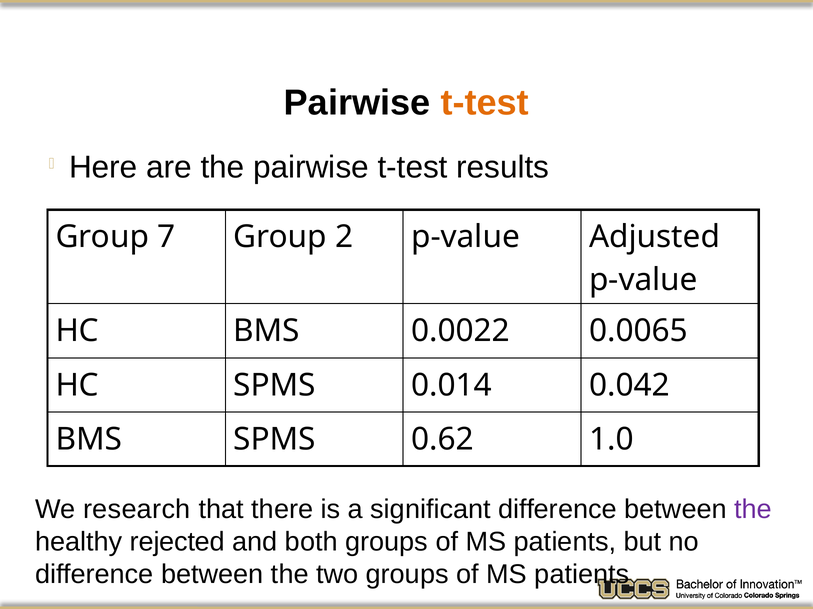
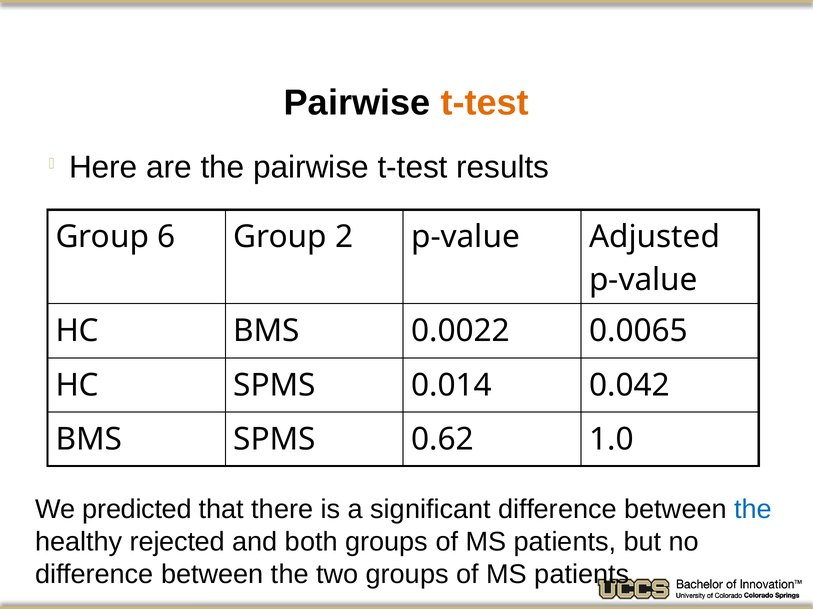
7: 7 -> 6
research: research -> predicted
the at (753, 510) colour: purple -> blue
